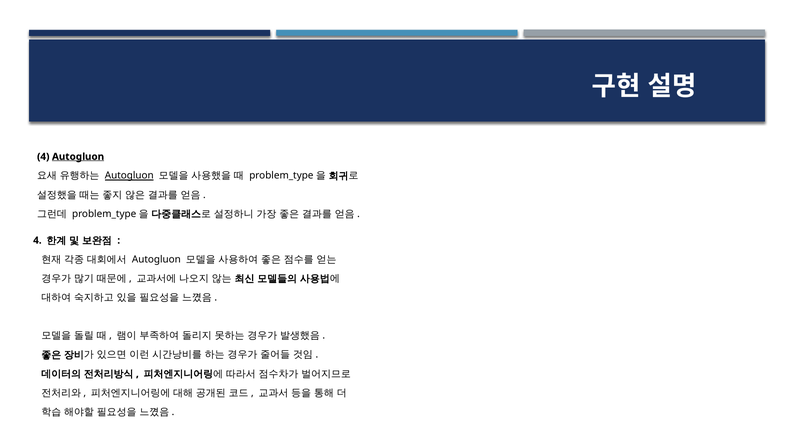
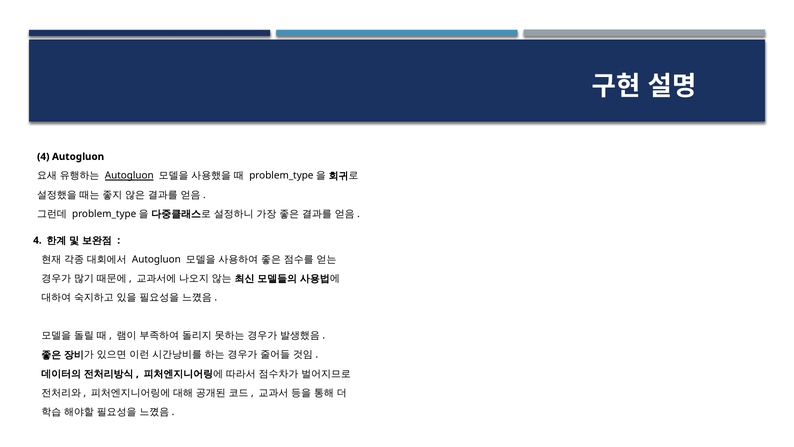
Autogluon at (78, 157) underline: present -> none
